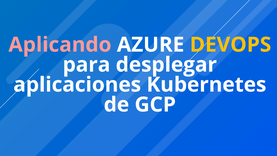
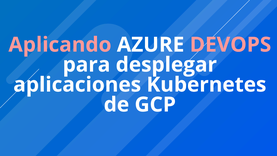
DEVOPS colour: yellow -> pink
